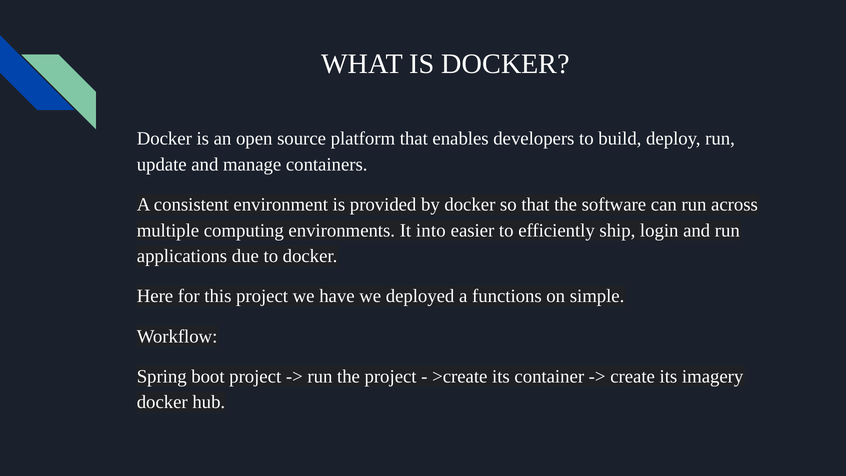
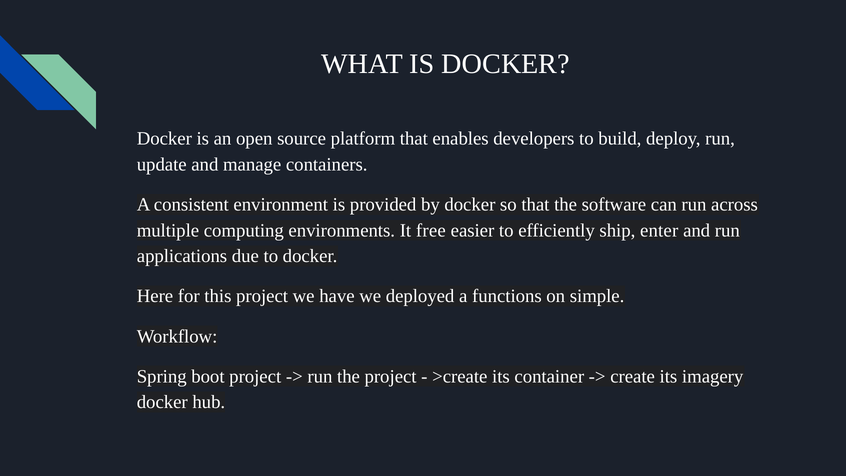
into: into -> free
login: login -> enter
